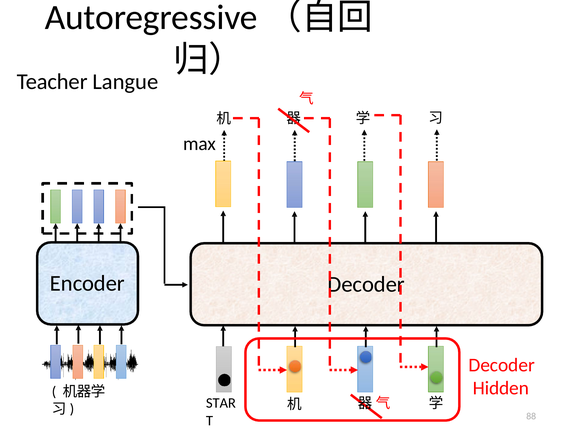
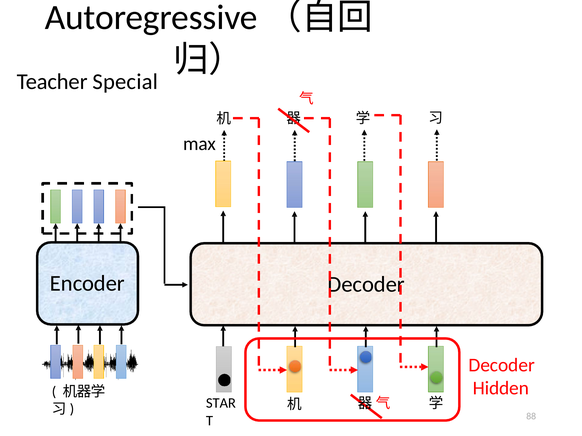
Langue: Langue -> Special
